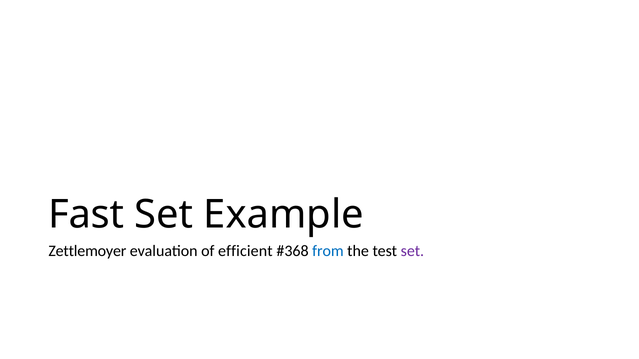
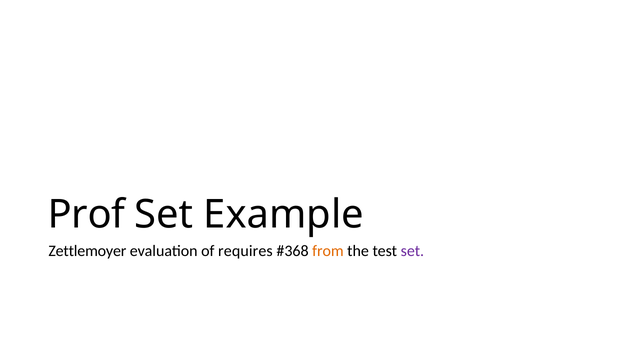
Fast: Fast -> Prof
efficient: efficient -> requires
from colour: blue -> orange
